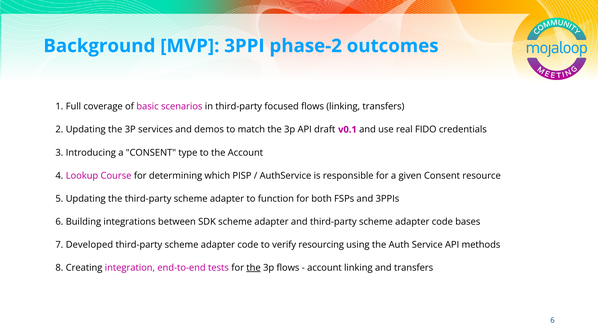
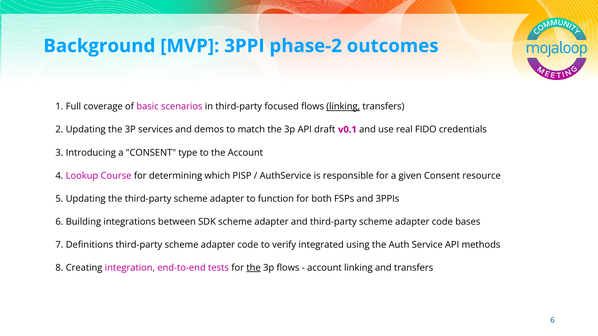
linking at (343, 107) underline: none -> present
Developed: Developed -> Definitions
resourcing: resourcing -> integrated
